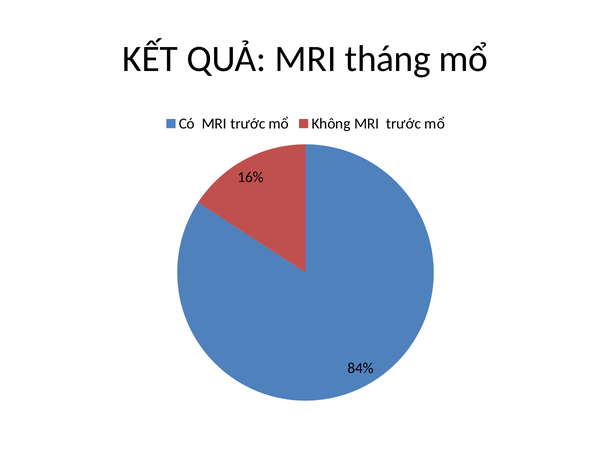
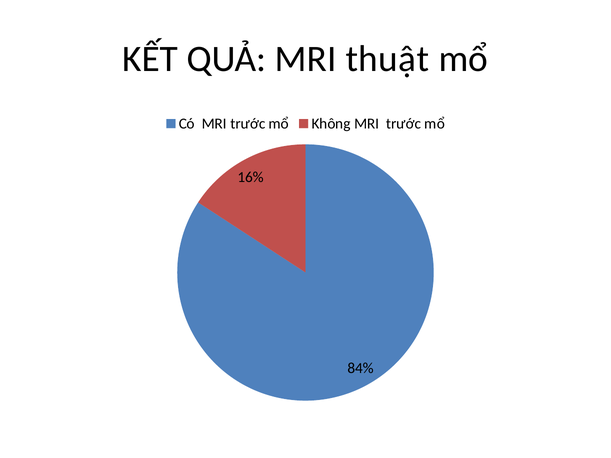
tháng: tháng -> thuật
